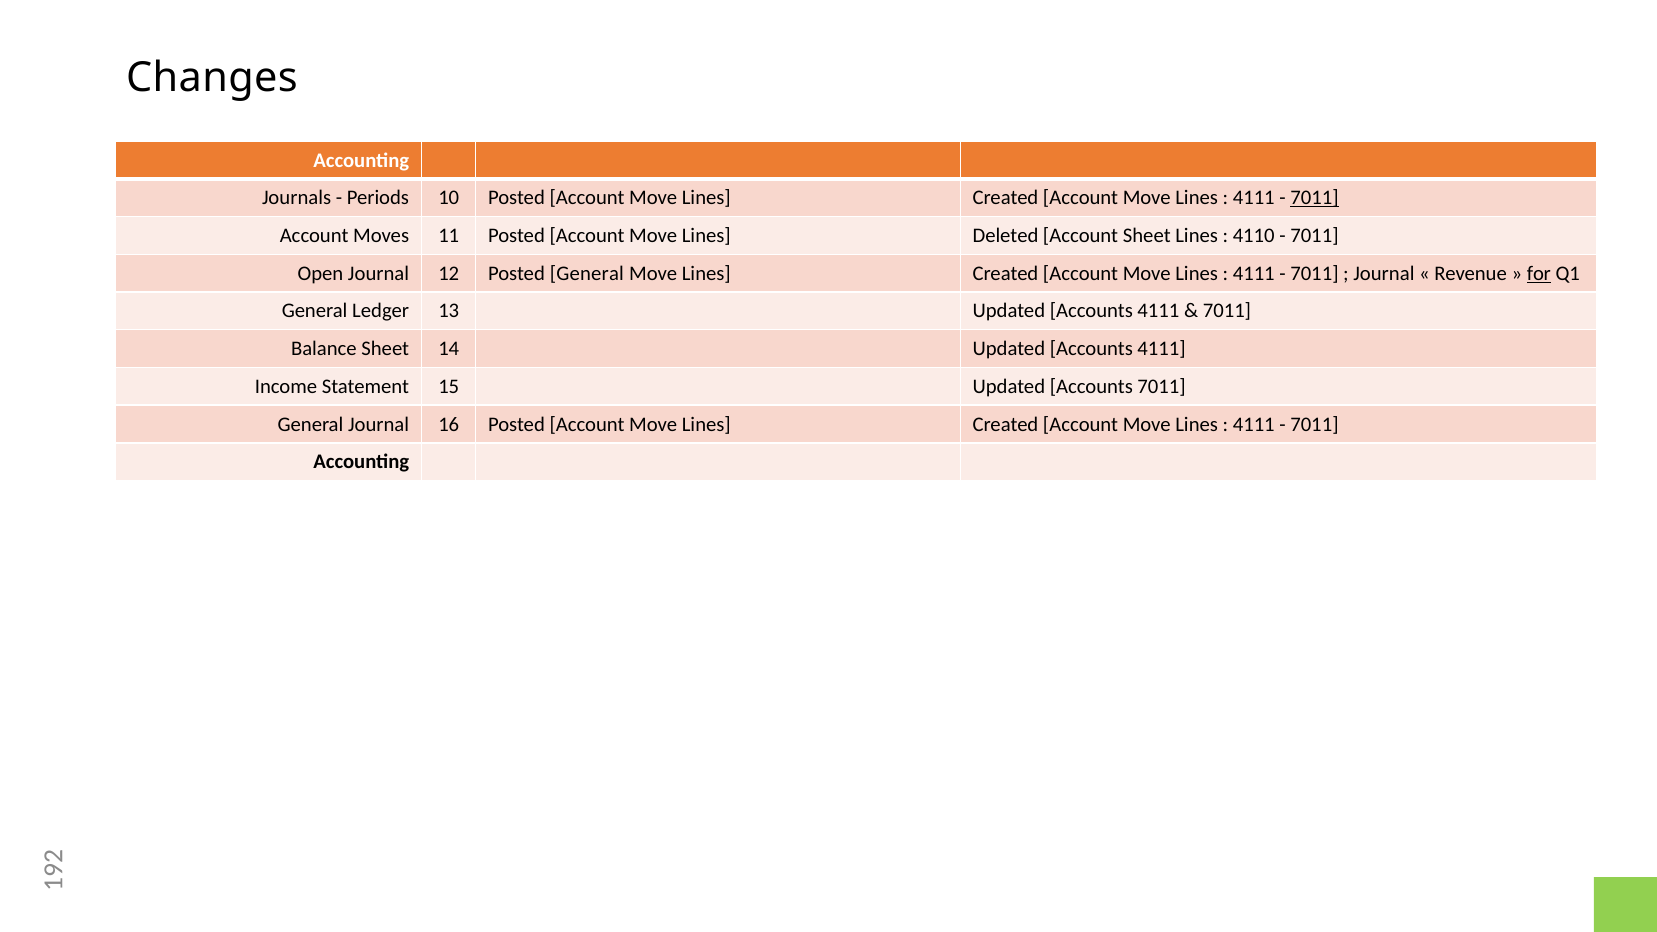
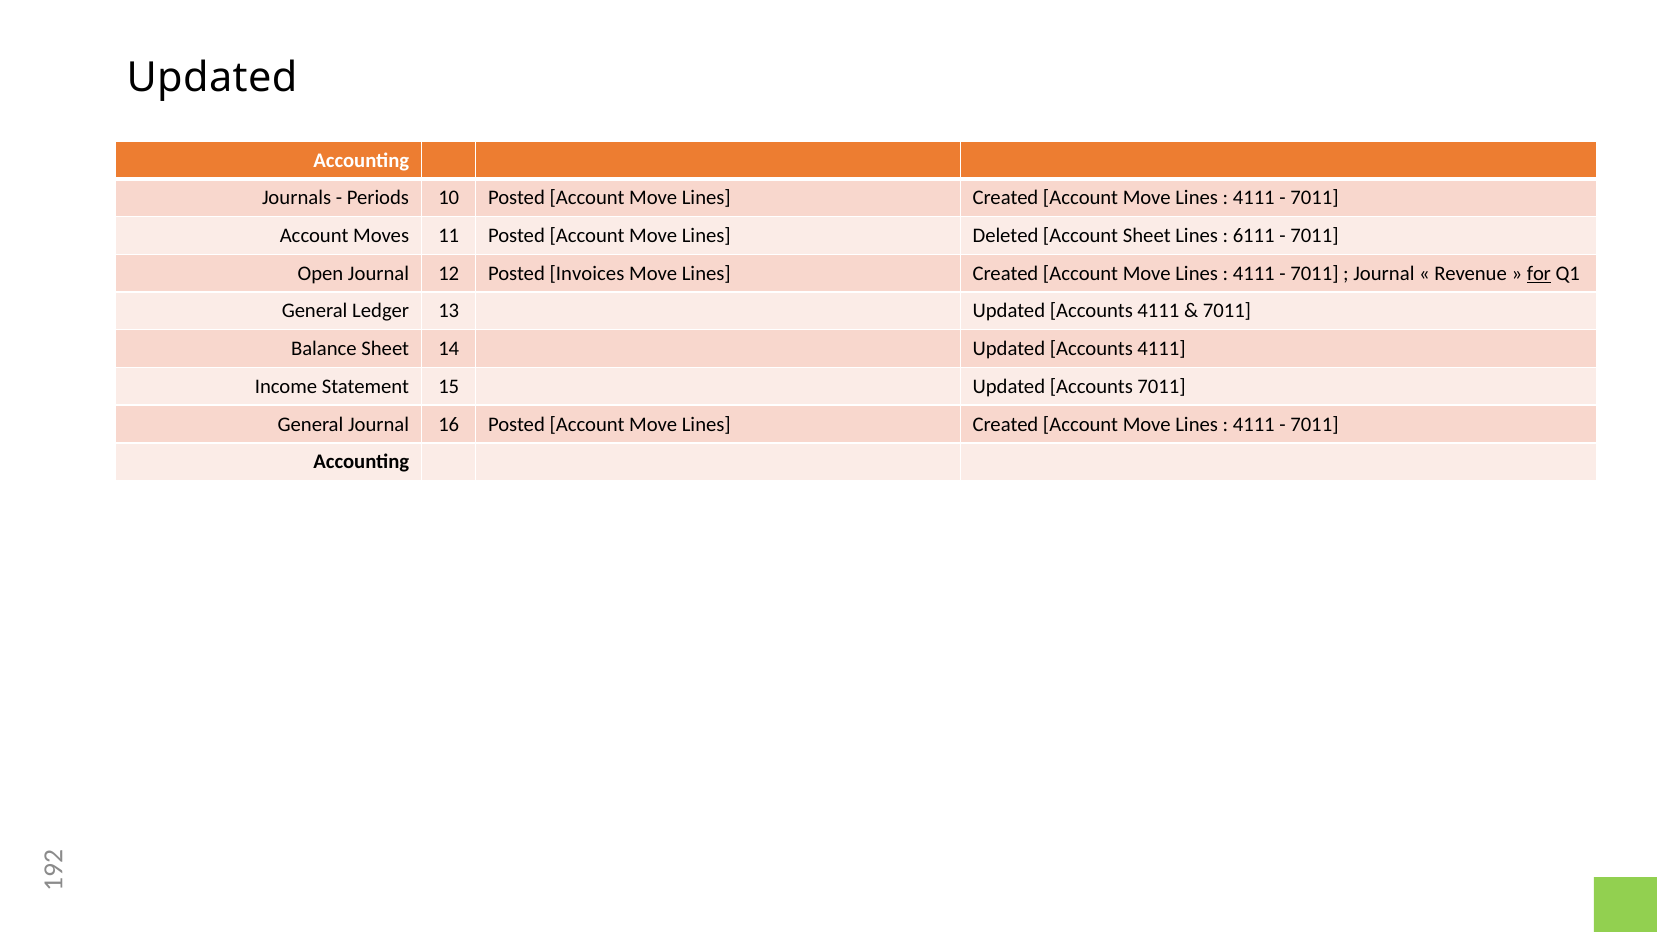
Changes at (212, 78): Changes -> Updated
7011 at (1315, 198) underline: present -> none
4110: 4110 -> 6111
Posted General: General -> Invoices
